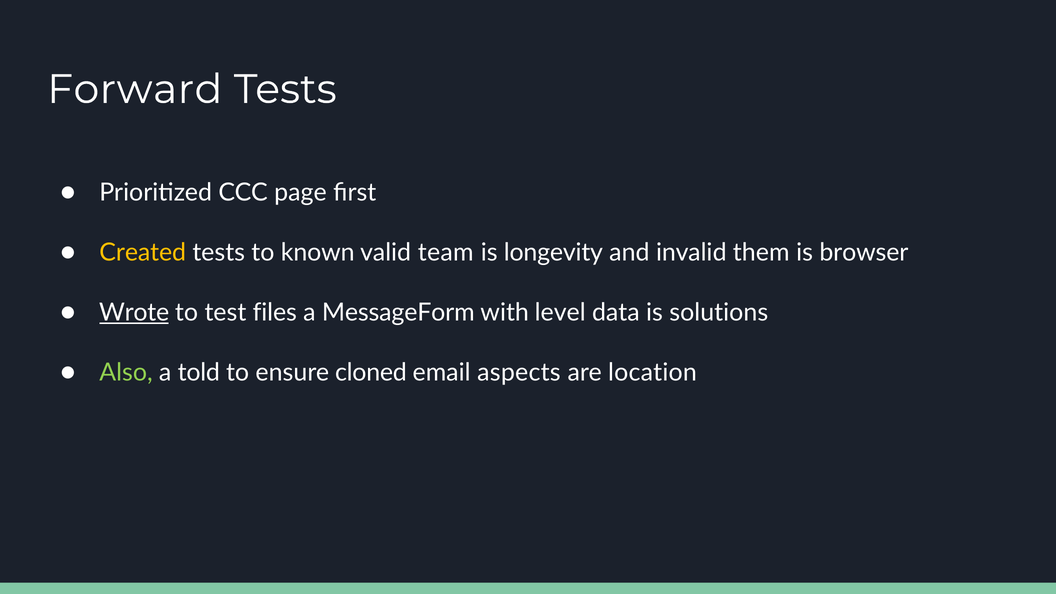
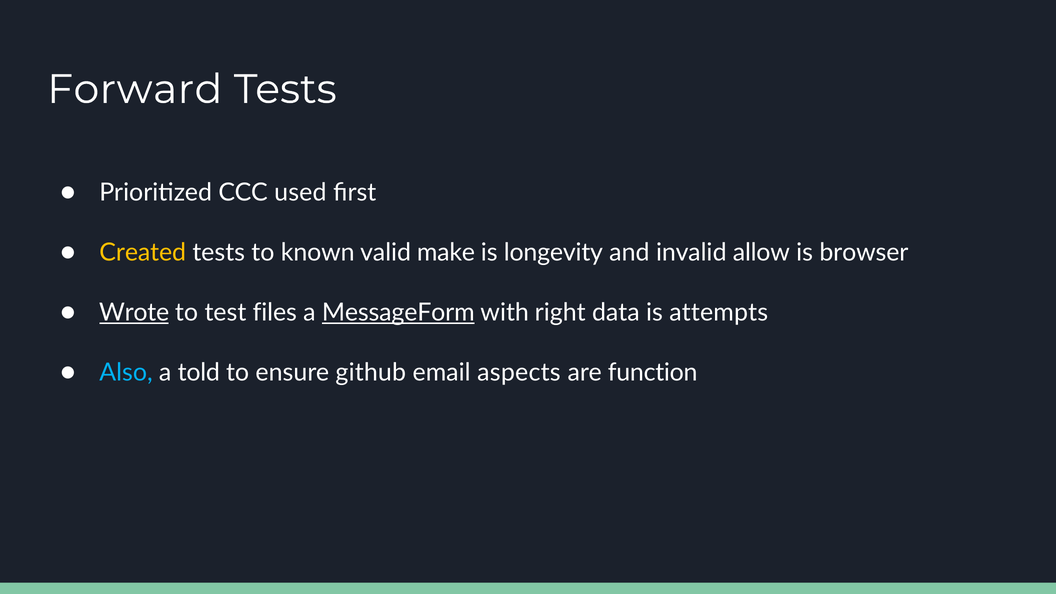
page: page -> used
team: team -> make
them: them -> allow
MessageForm underline: none -> present
level: level -> right
solutions: solutions -> attempts
Also colour: light green -> light blue
cloned: cloned -> github
location: location -> function
